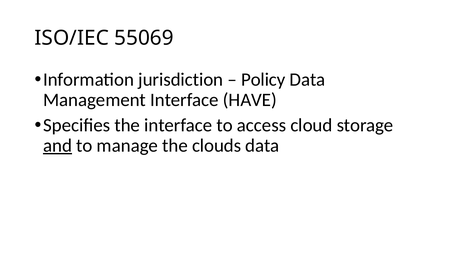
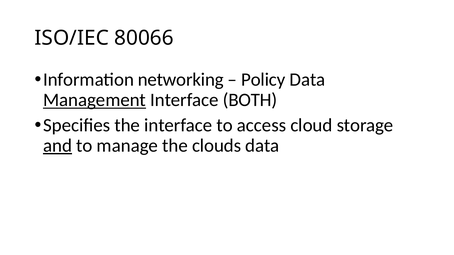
55069: 55069 -> 80066
jurisdiction: jurisdiction -> networking
Management underline: none -> present
HAVE: HAVE -> BOTH
